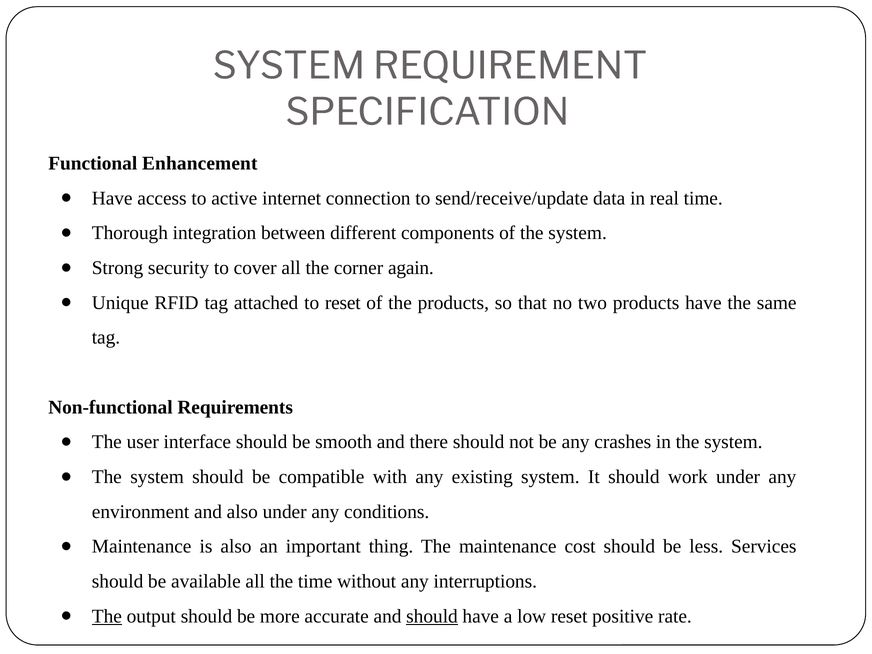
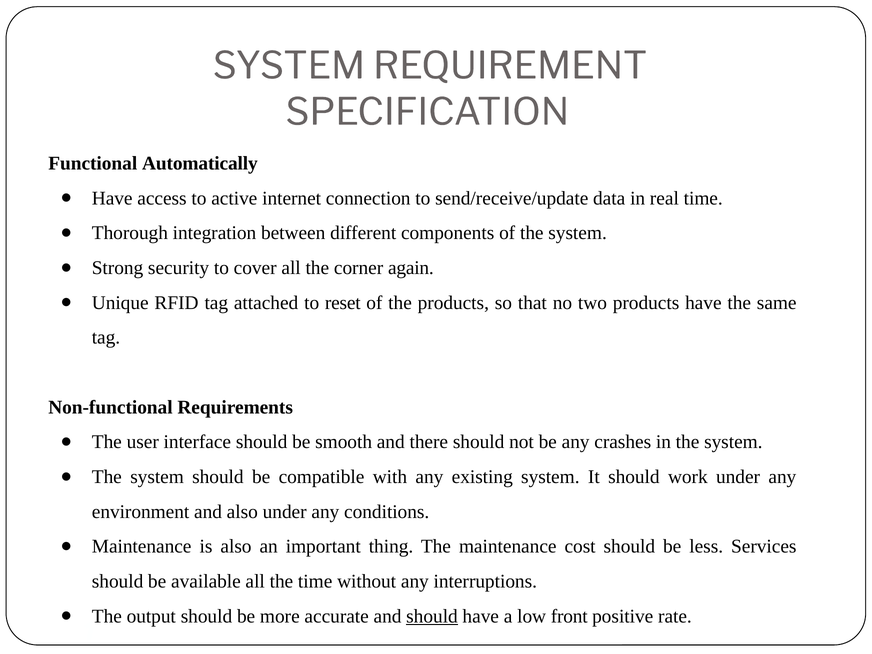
Enhancement: Enhancement -> Automatically
The at (107, 616) underline: present -> none
low reset: reset -> front
